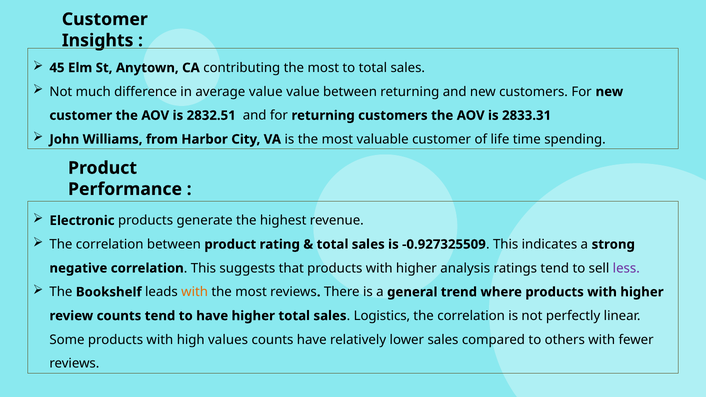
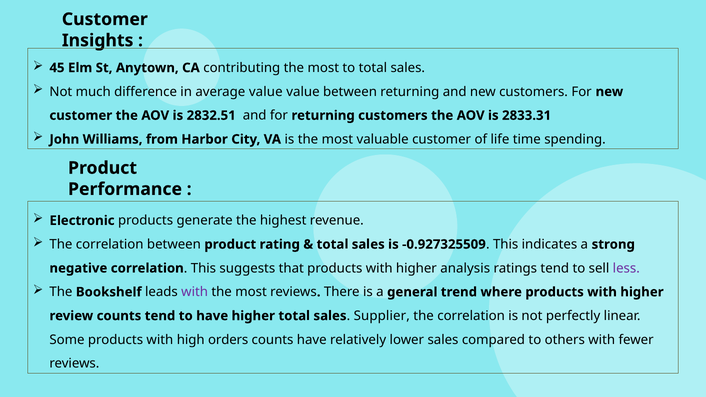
with at (195, 292) colour: orange -> purple
Logistics: Logistics -> Supplier
values: values -> orders
